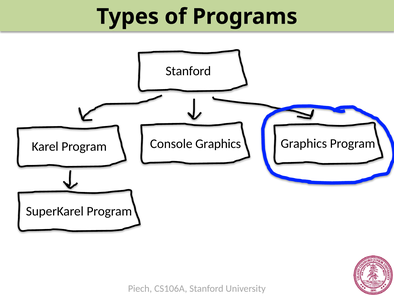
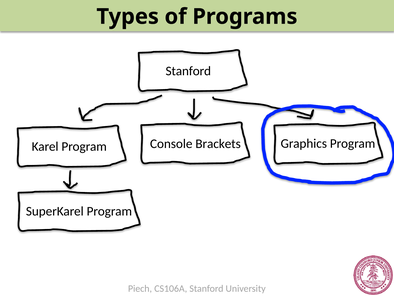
Console Graphics: Graphics -> Brackets
